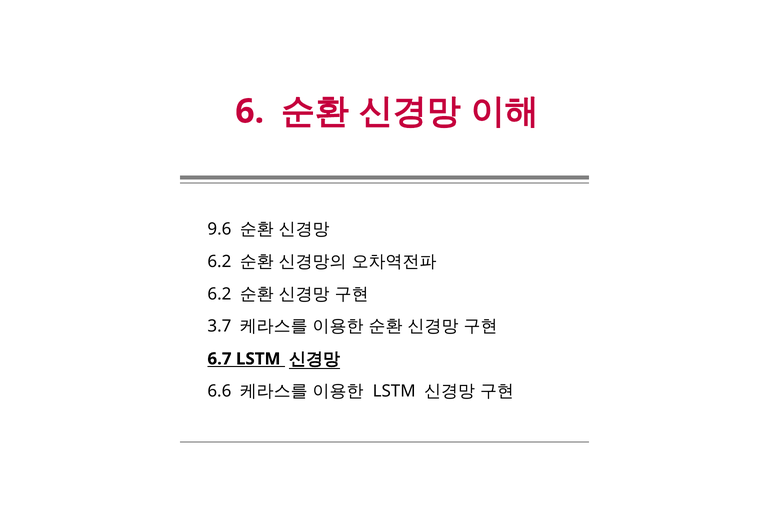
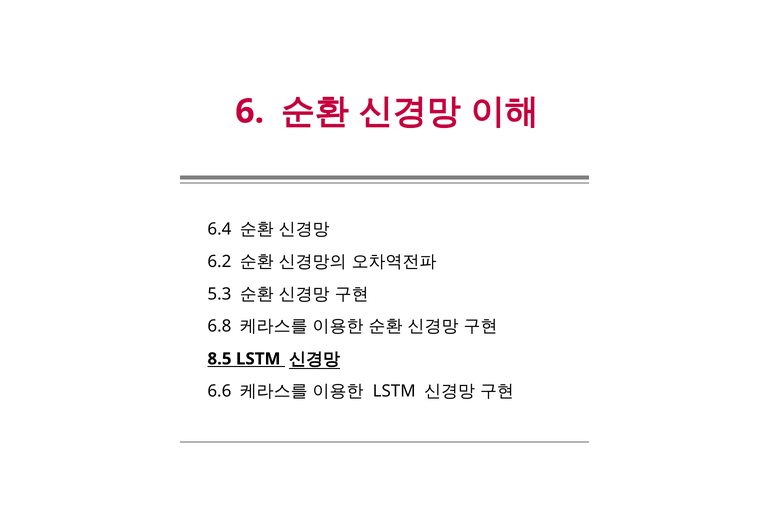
9.6: 9.6 -> 6.4
6.2 at (219, 294): 6.2 -> 5.3
3.7: 3.7 -> 6.8
6.7: 6.7 -> 8.5
